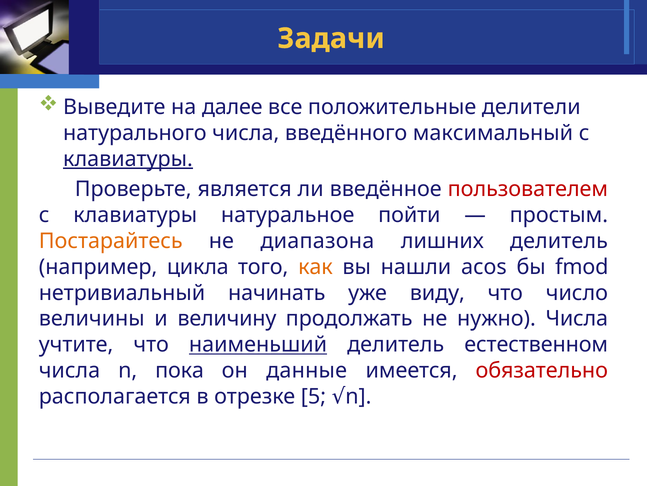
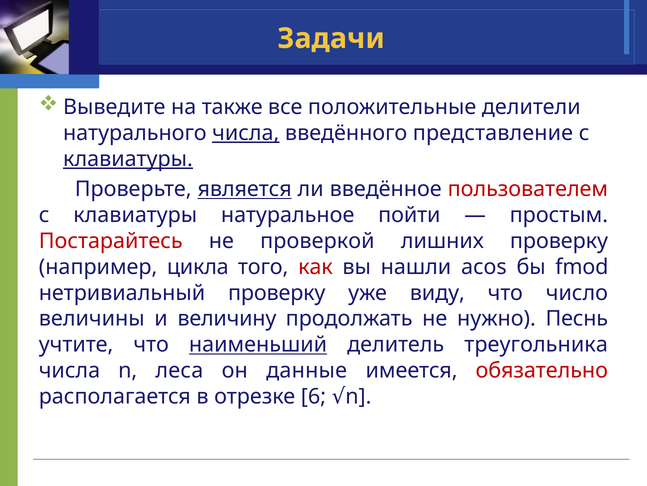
далее: далее -> также
числа at (246, 133) underline: none -> present
максимальный: максимальный -> представление
является underline: none -> present
Постарайтесь colour: orange -> red
диапазона: диапазона -> проверкой
лишних делитель: делитель -> проверку
как colour: orange -> red
нетривиальный начинать: начинать -> проверку
нужно Числа: Числа -> Песнь
естественном: естественном -> треугольника
пока: пока -> леса
5: 5 -> 6
